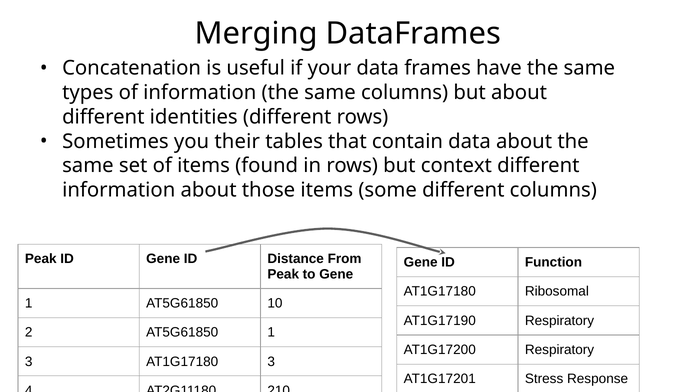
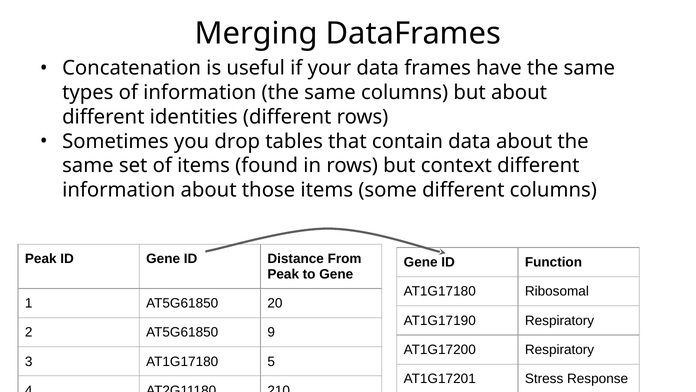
their: their -> drop
10: 10 -> 20
AT5G61850 1: 1 -> 9
AT1G17180 3: 3 -> 5
